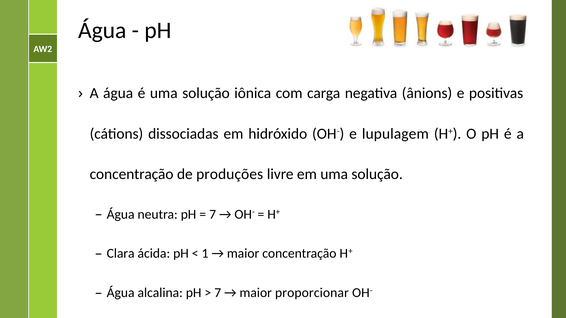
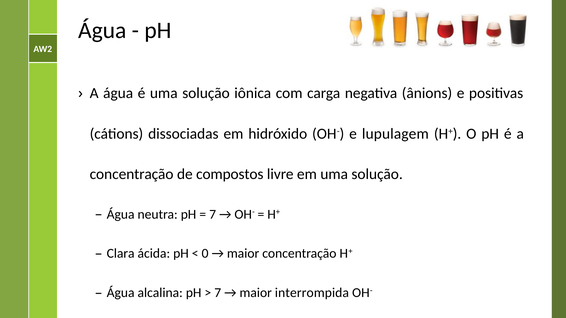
produções: produções -> compostos
1: 1 -> 0
proporcionar: proporcionar -> interrompida
